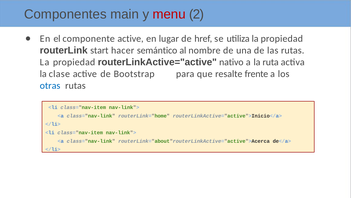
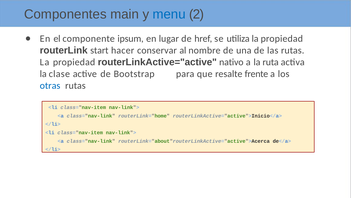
menu colour: red -> blue
componente active: active -> ipsum
semántico: semántico -> conservar
